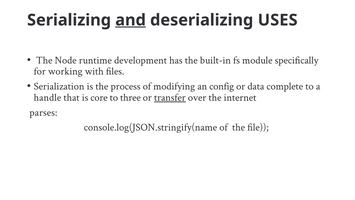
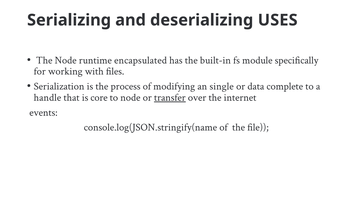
and underline: present -> none
development: development -> encapsulated
config: config -> single
to three: three -> node
parses: parses -> events
